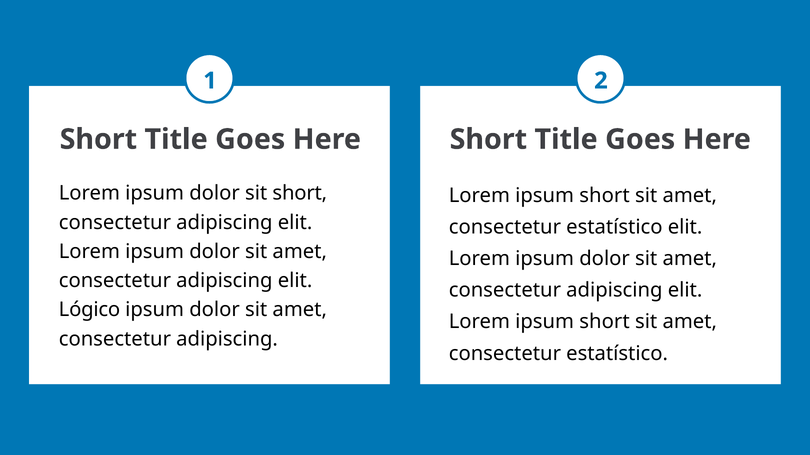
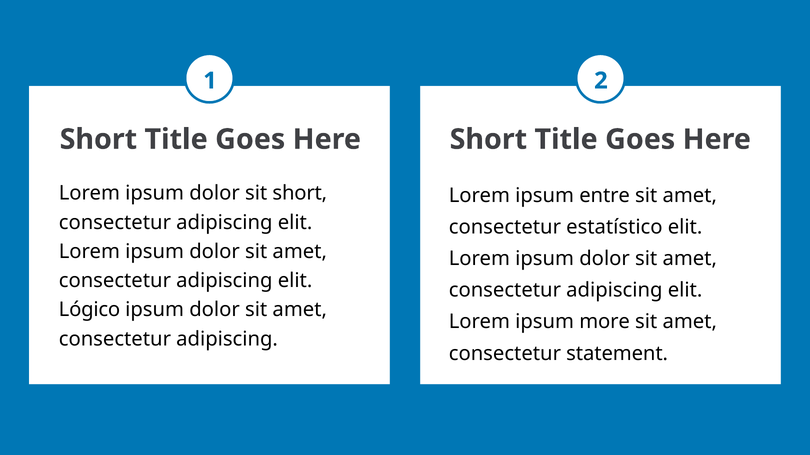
short at (605, 196): short -> entre
short at (605, 322): short -> more
estatístico at (617, 354): estatístico -> statement
